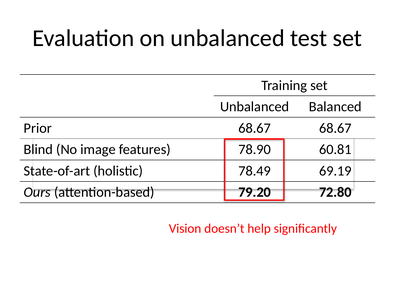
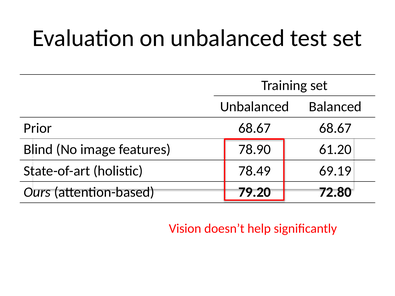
60.81: 60.81 -> 61.20
